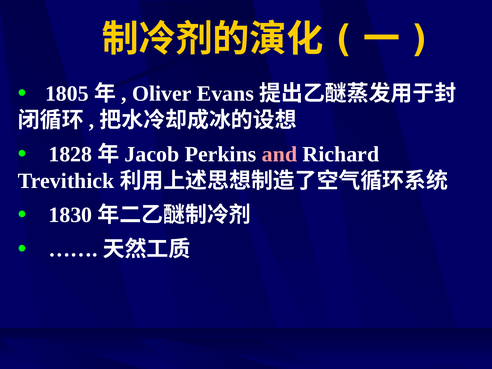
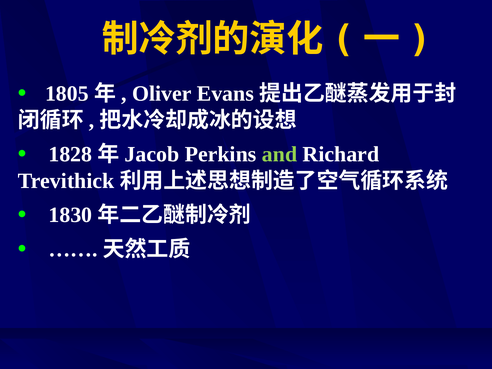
and colour: pink -> light green
